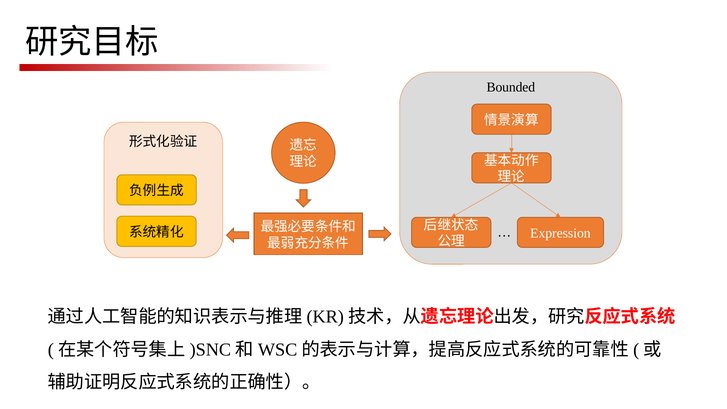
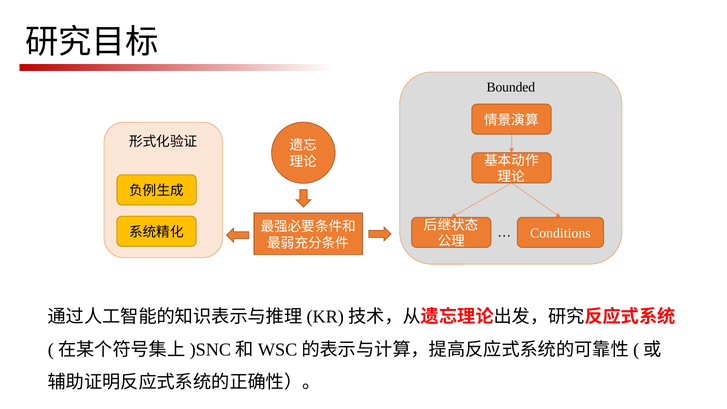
Expression: Expression -> Conditions
